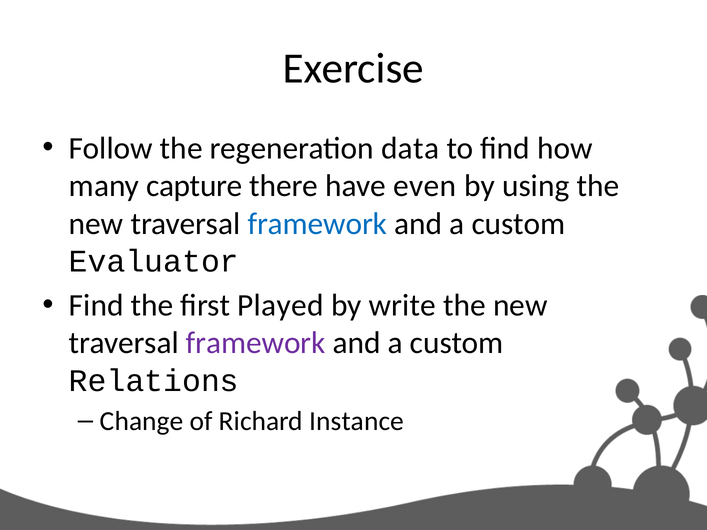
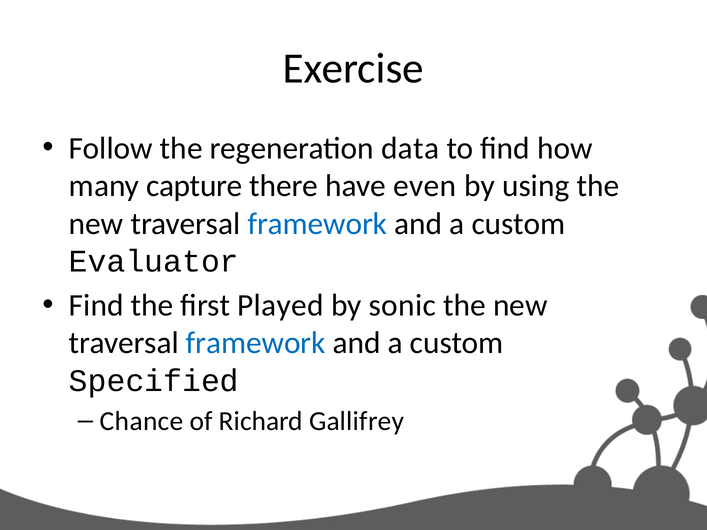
write: write -> sonic
framework at (256, 343) colour: purple -> blue
Relations: Relations -> Specified
Change: Change -> Chance
Instance: Instance -> Gallifrey
